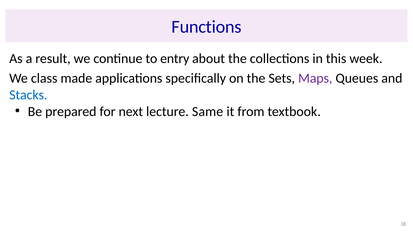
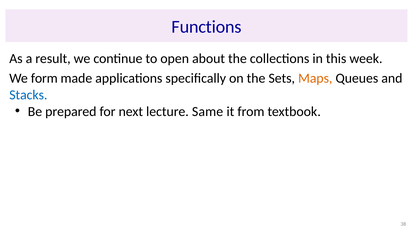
entry: entry -> open
class: class -> form
Maps colour: purple -> orange
